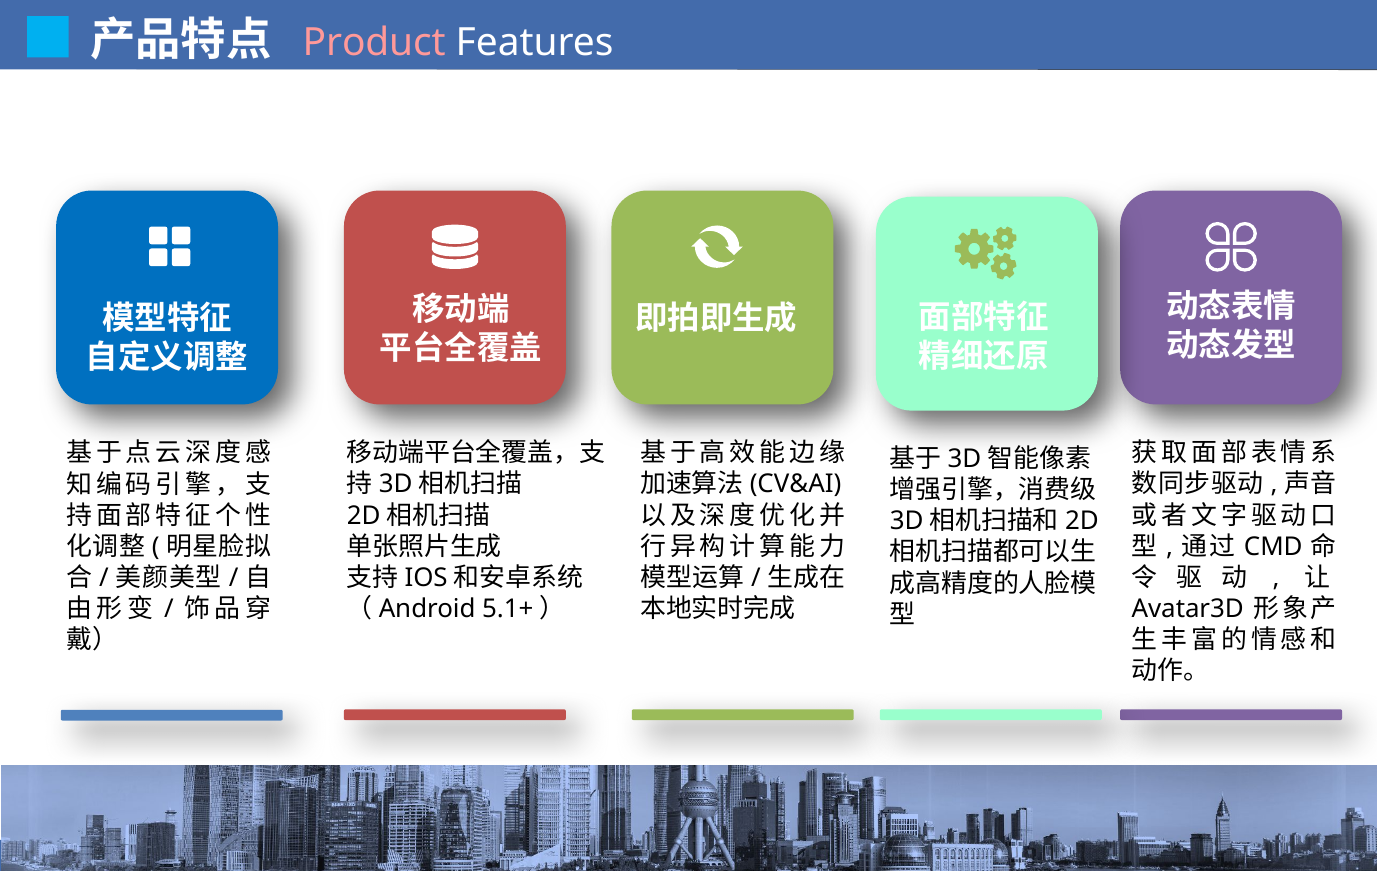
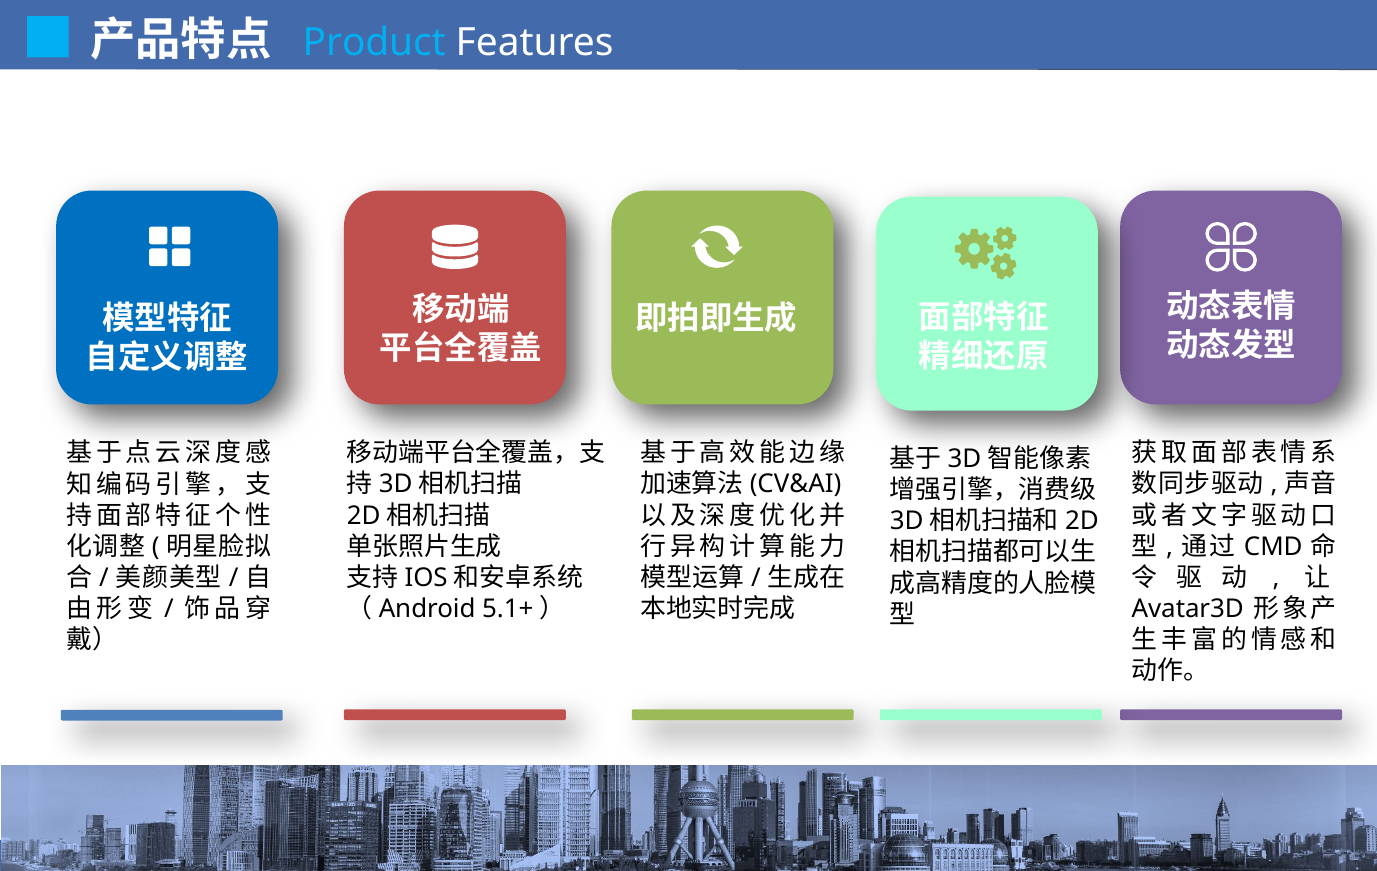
Product colour: pink -> light blue
